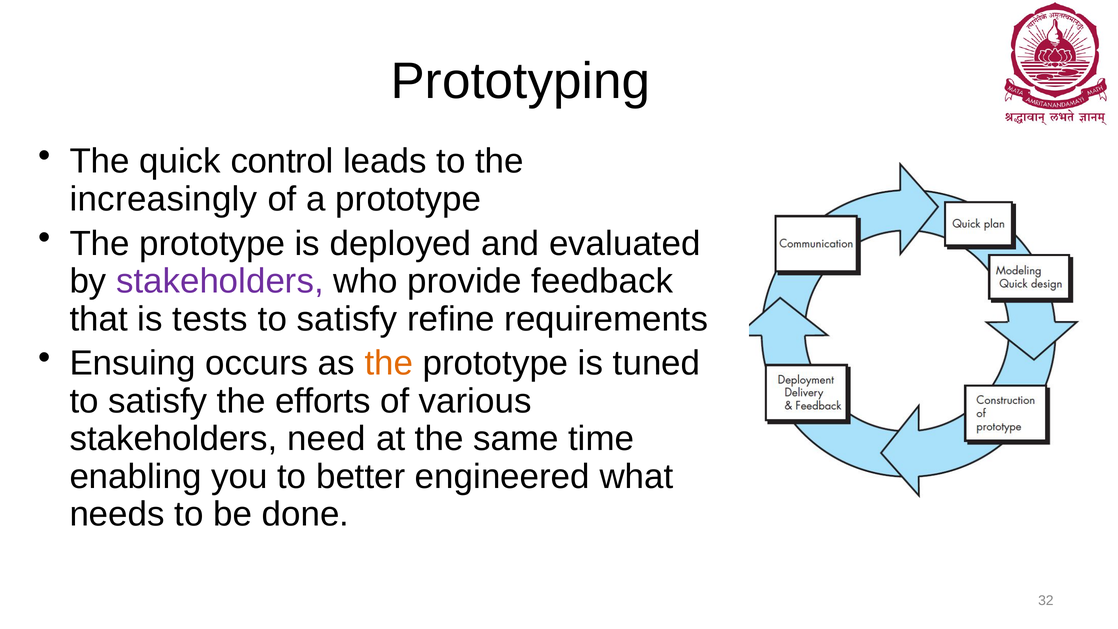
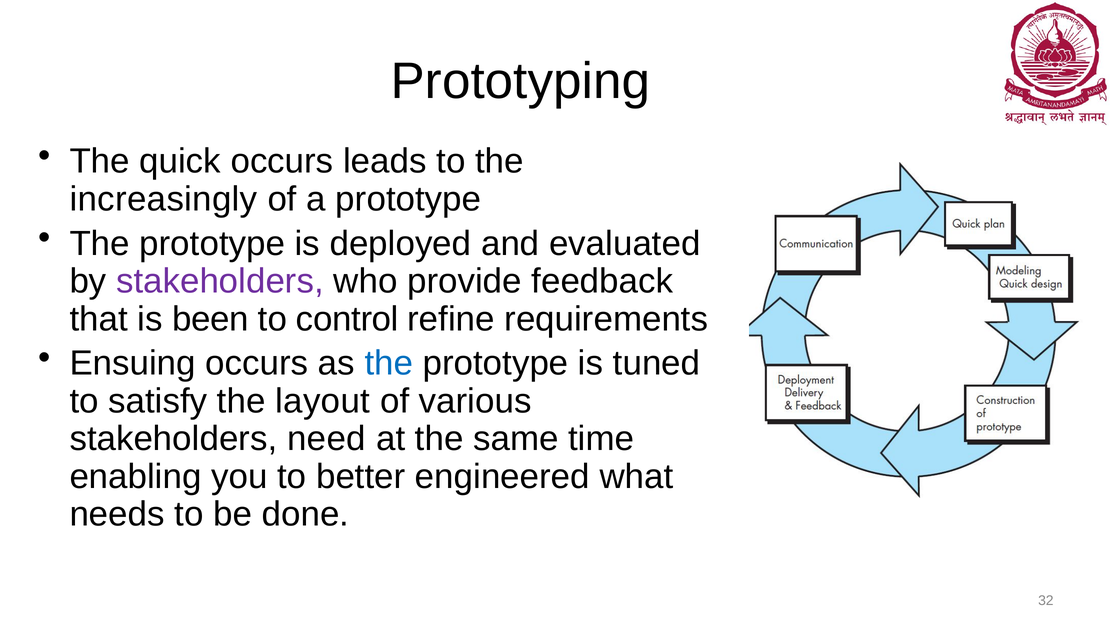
quick control: control -> occurs
tests: tests -> been
satisfy at (347, 319): satisfy -> control
the at (389, 363) colour: orange -> blue
efforts: efforts -> layout
